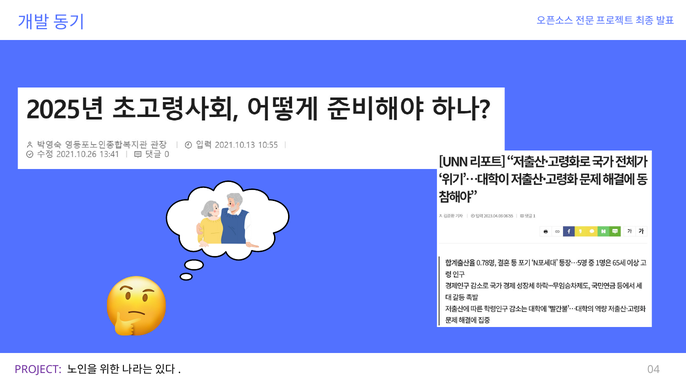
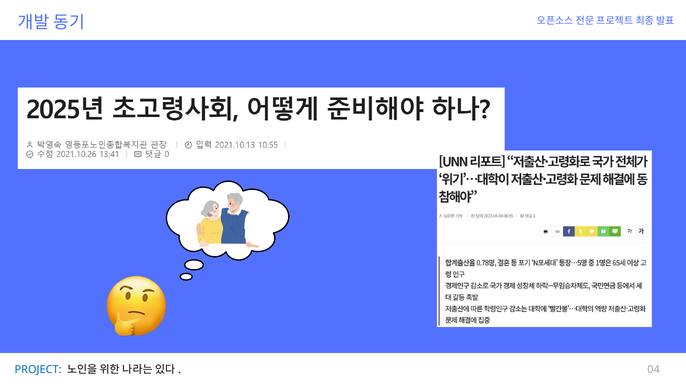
PROJECT colour: purple -> blue
